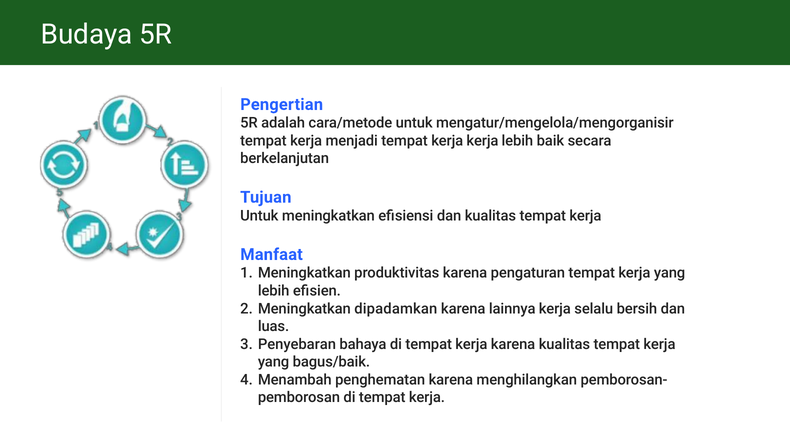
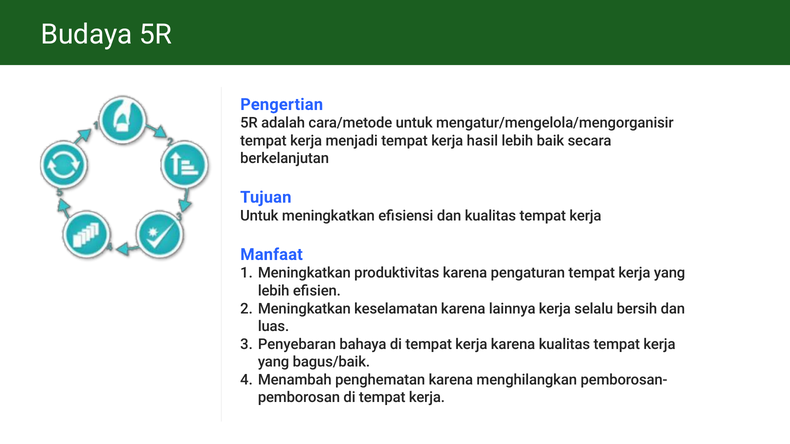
kerja kerja: kerja -> hasil
dipadamkan: dipadamkan -> keselamatan
